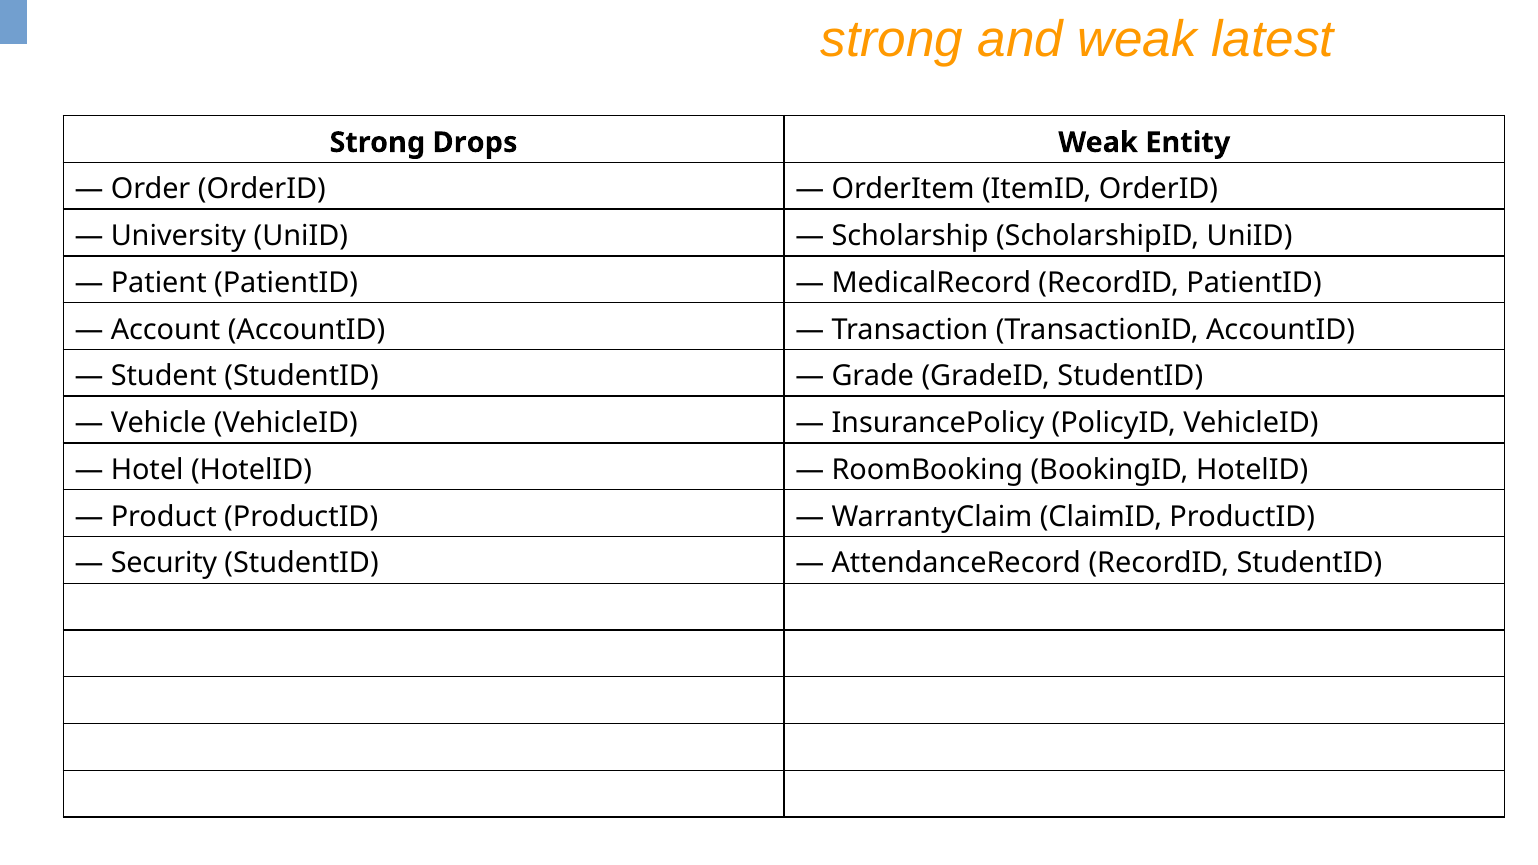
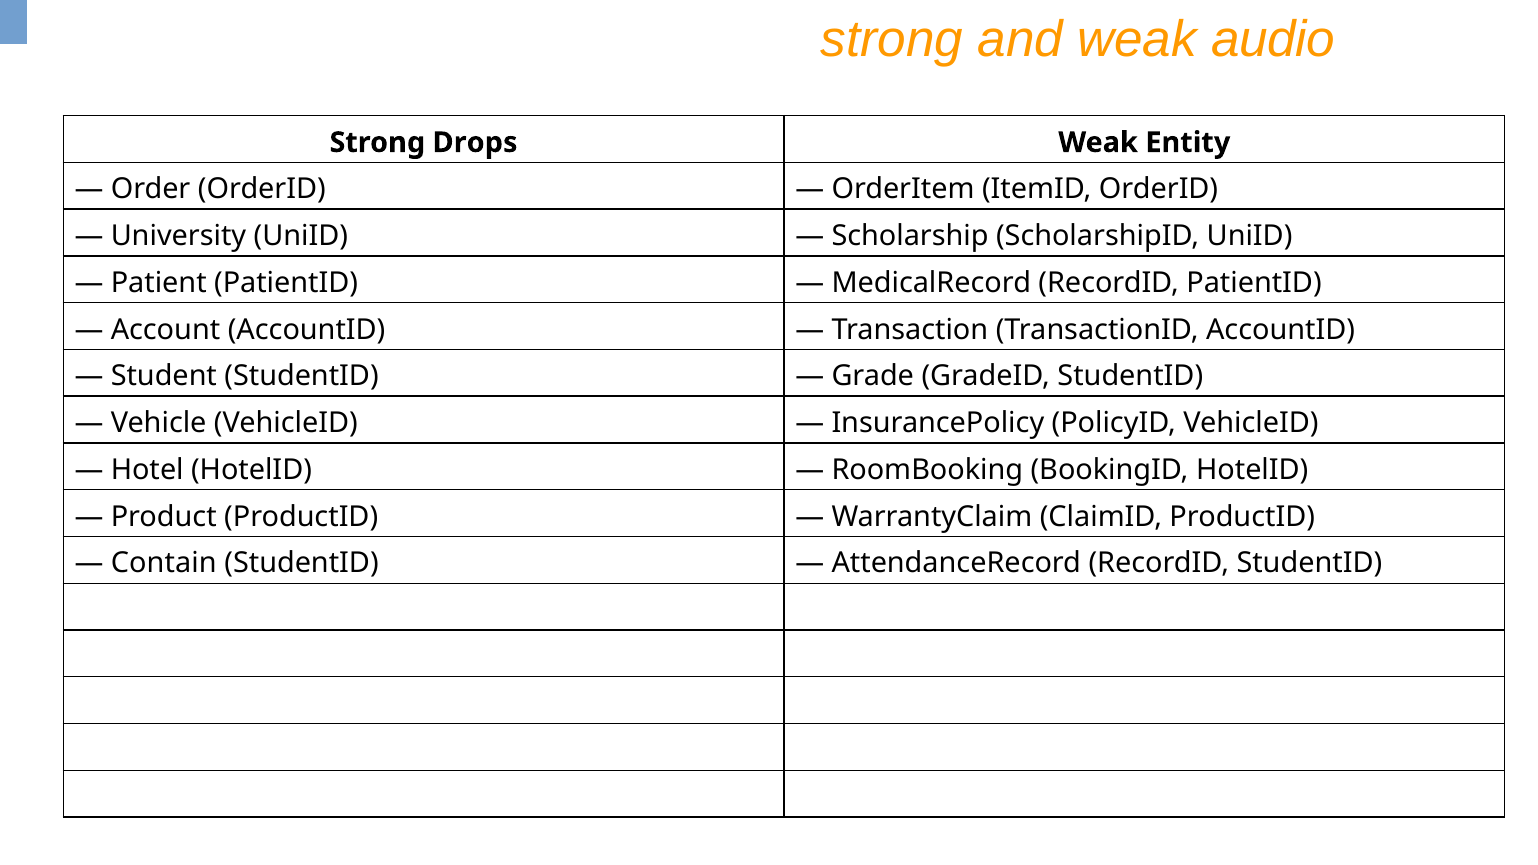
latest: latest -> audio
Security: Security -> Contain
